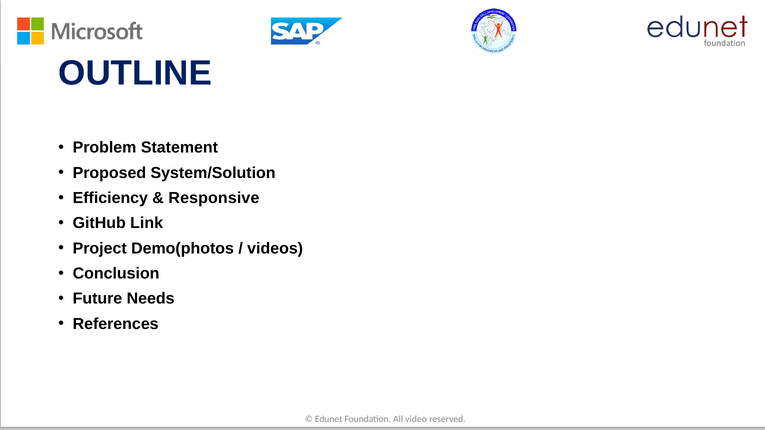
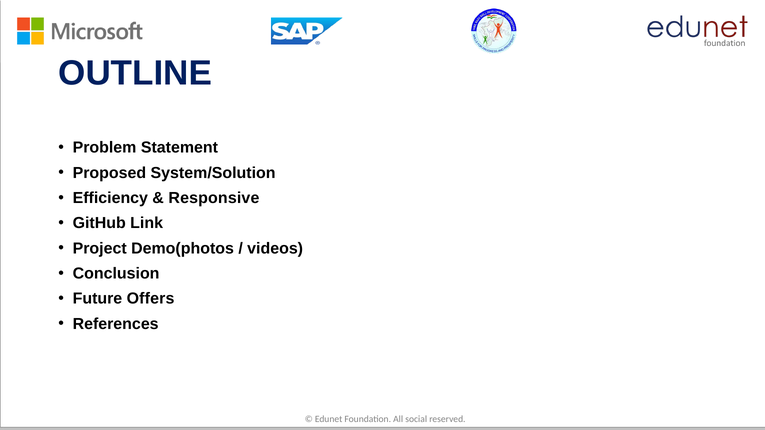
Needs: Needs -> Offers
video: video -> social
